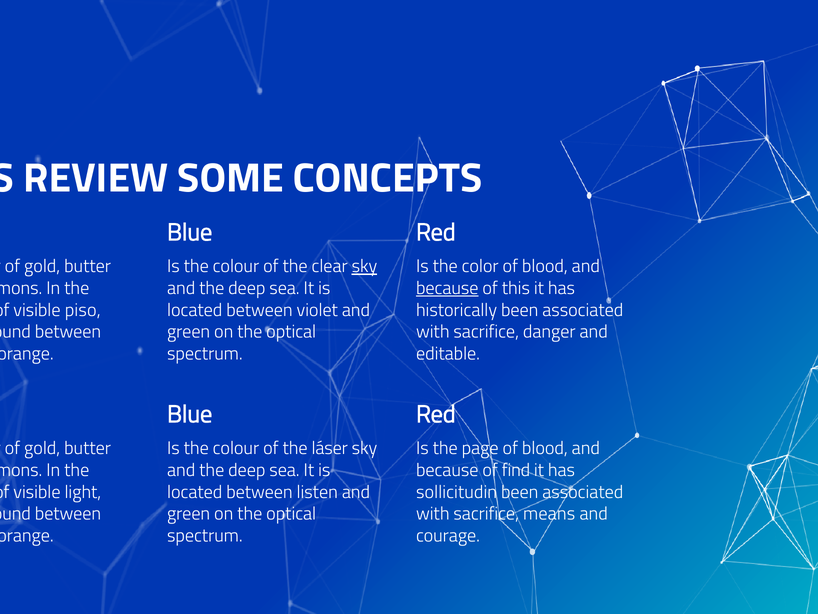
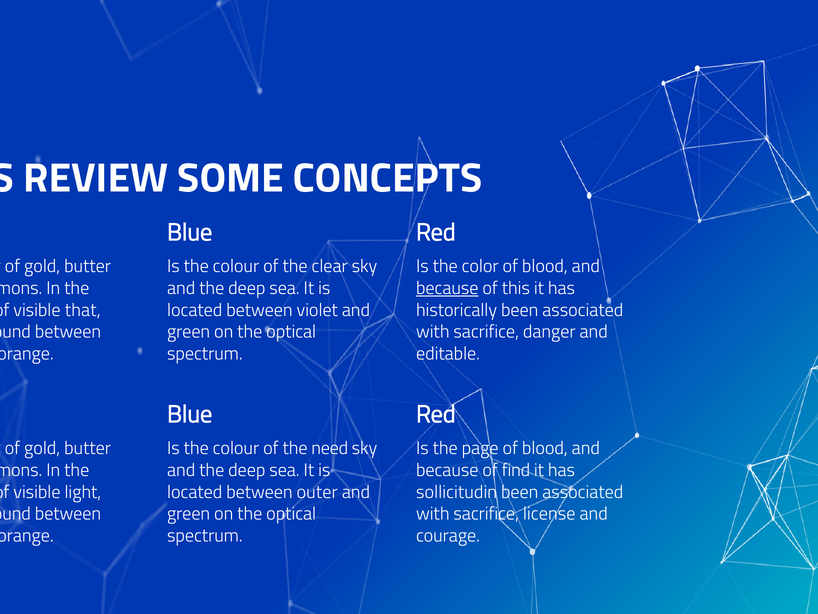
sky at (364, 266) underline: present -> none
piso: piso -> that
láser: láser -> need
listen: listen -> outer
means: means -> license
